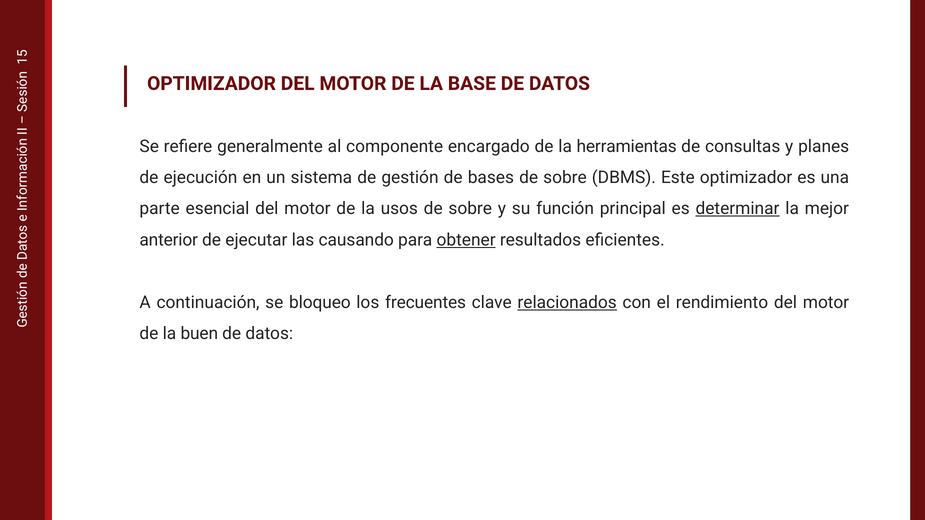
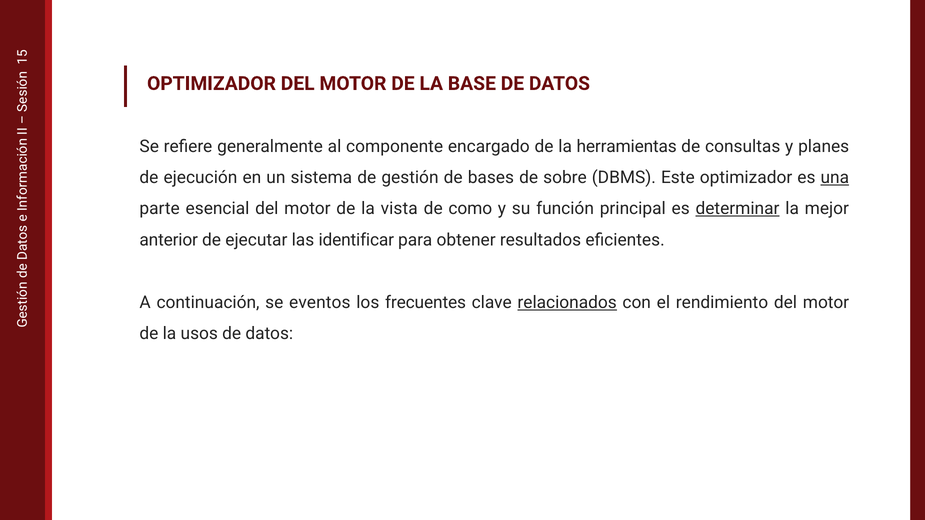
una underline: none -> present
usos: usos -> vista
sobre at (470, 209): sobre -> como
causando: causando -> identificar
obtener underline: present -> none
bloqueo: bloqueo -> eventos
buen: buen -> usos
